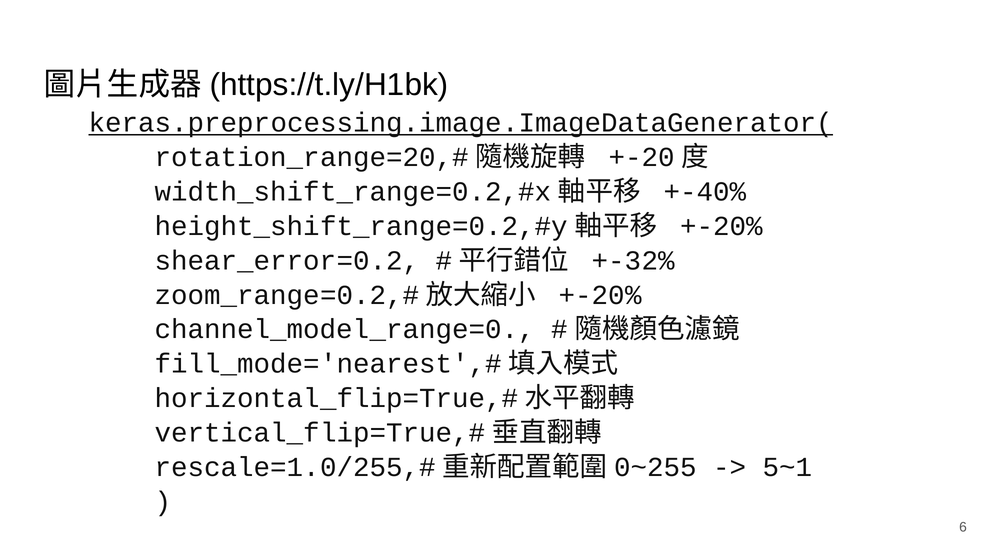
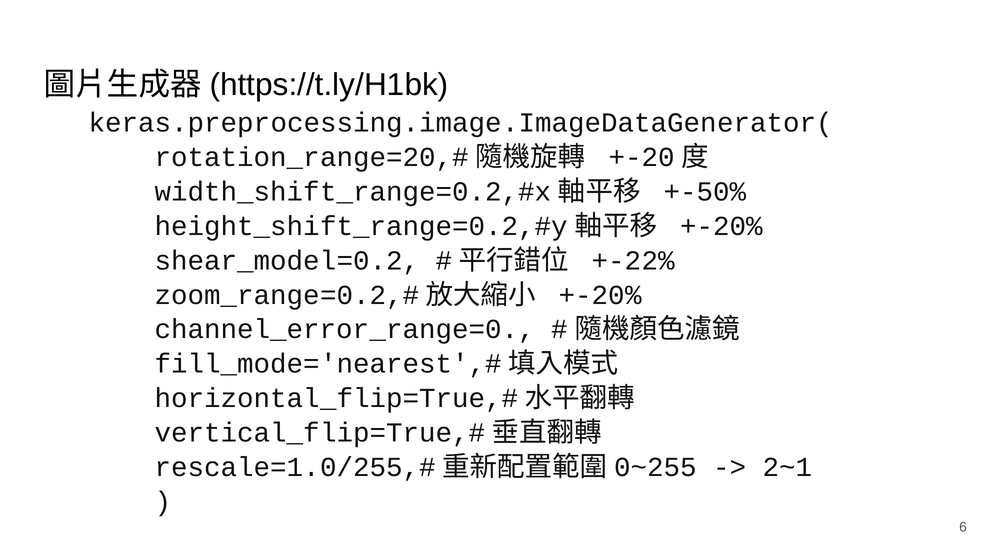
keras.preprocessing.image.ImageDataGenerator( underline: present -> none
+-40%: +-40% -> +-50%
shear_error=0.2: shear_error=0.2 -> shear_model=0.2
+-32%: +-32% -> +-22%
channel_model_range=0: channel_model_range=0 -> channel_error_range=0
5~1: 5~1 -> 2~1
